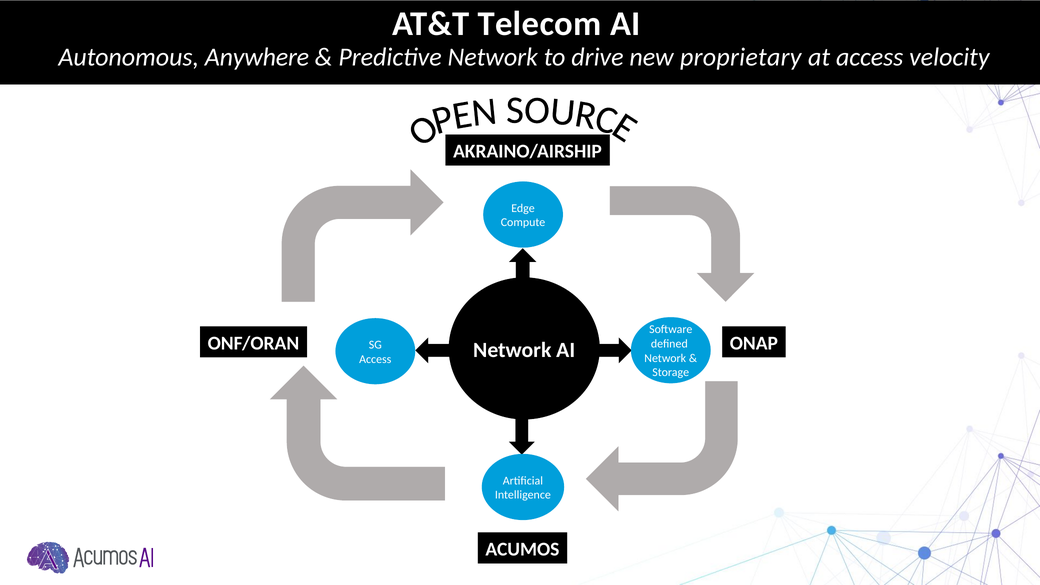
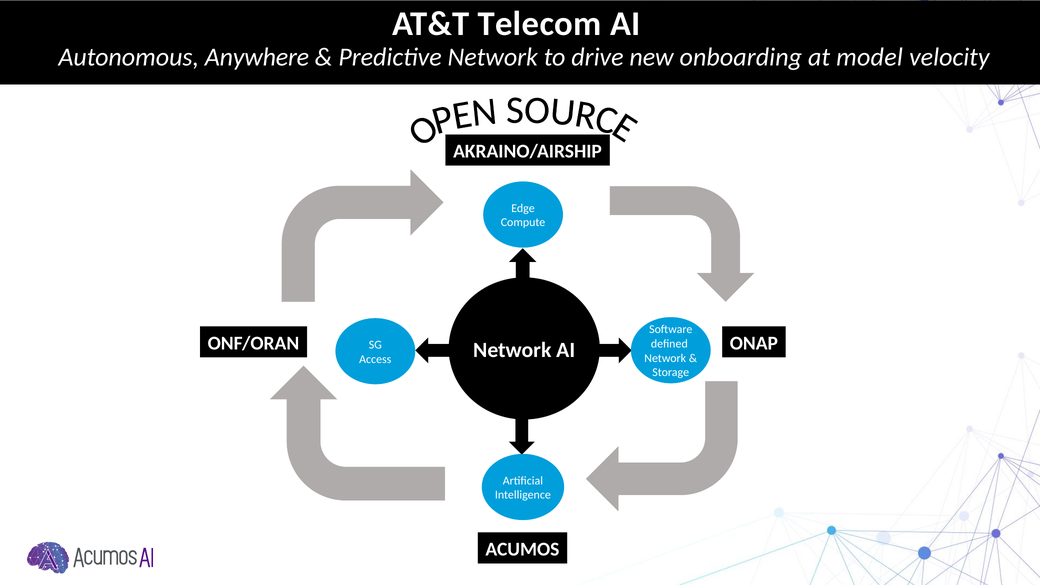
proprietary: proprietary -> onboarding
at access: access -> model
